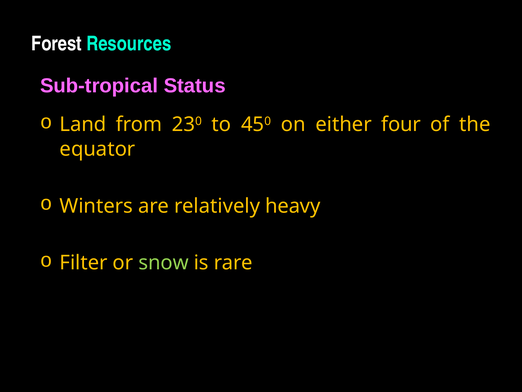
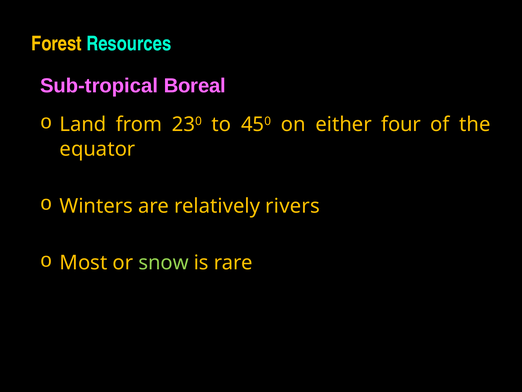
Forest colour: white -> yellow
Status: Status -> Boreal
heavy: heavy -> rivers
Filter: Filter -> Most
